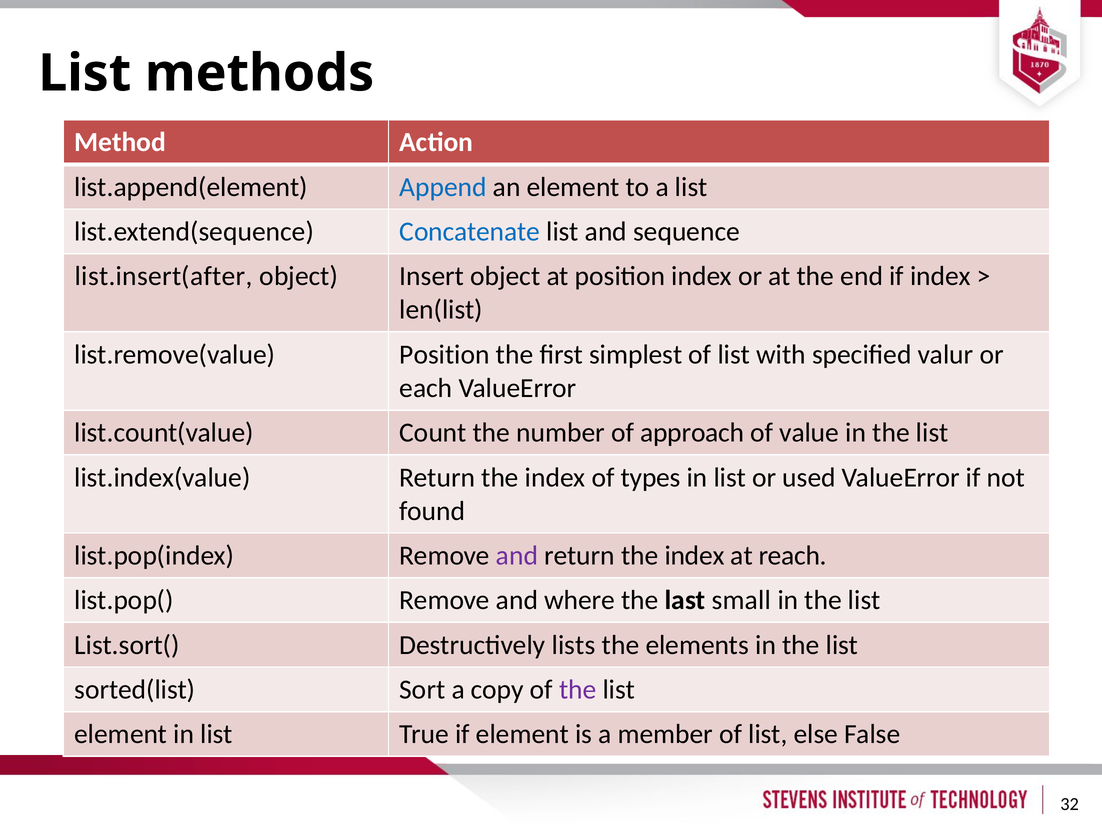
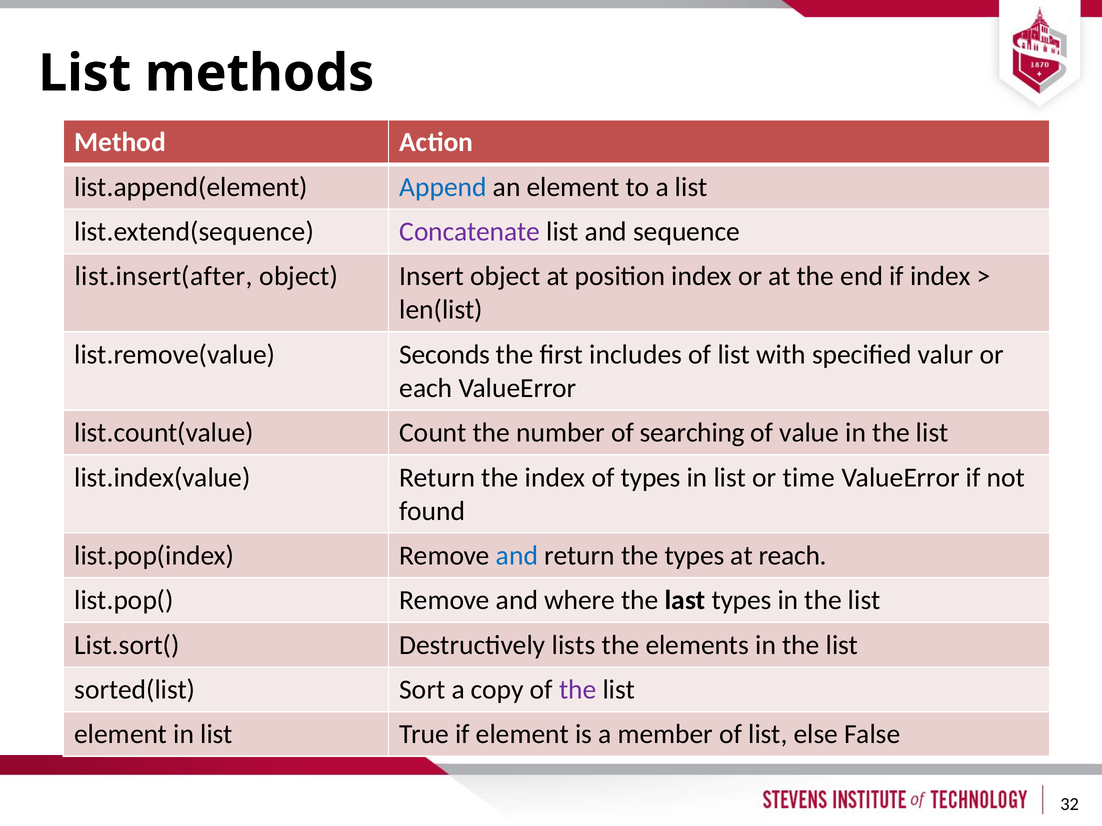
Concatenate colour: blue -> purple
list.remove(value Position: Position -> Seconds
simplest: simplest -> includes
approach: approach -> searching
used: used -> time
and at (517, 556) colour: purple -> blue
index at (695, 556): index -> types
last small: small -> types
